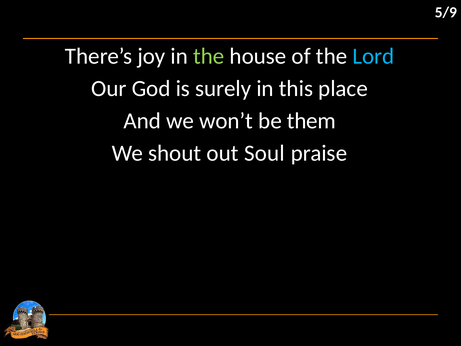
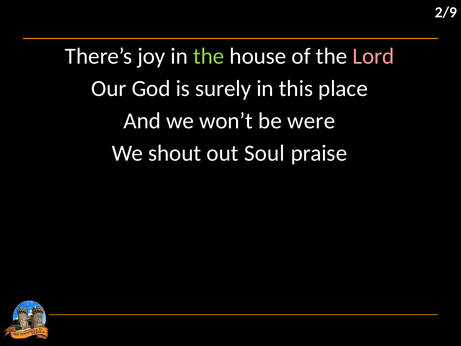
5/9: 5/9 -> 2/9
Lord colour: light blue -> pink
them: them -> were
